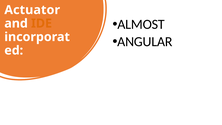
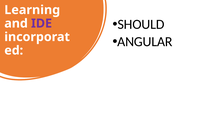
Actuator: Actuator -> Learning
ALMOST: ALMOST -> SHOULD
IDE colour: orange -> purple
